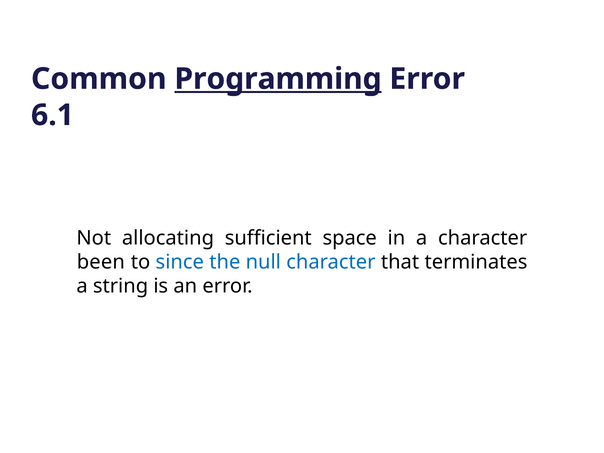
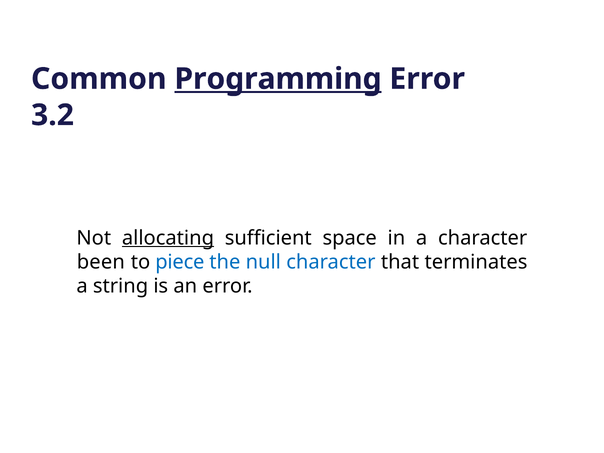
6.1: 6.1 -> 3.2
allocating underline: none -> present
since: since -> piece
